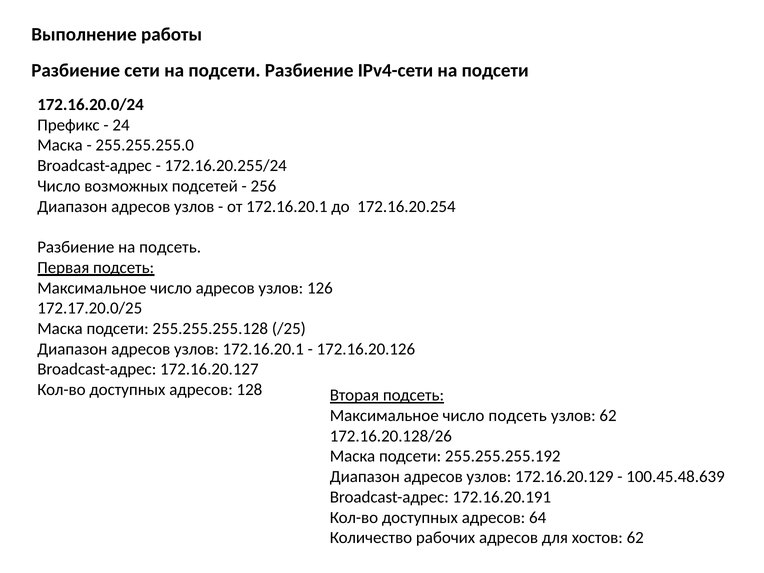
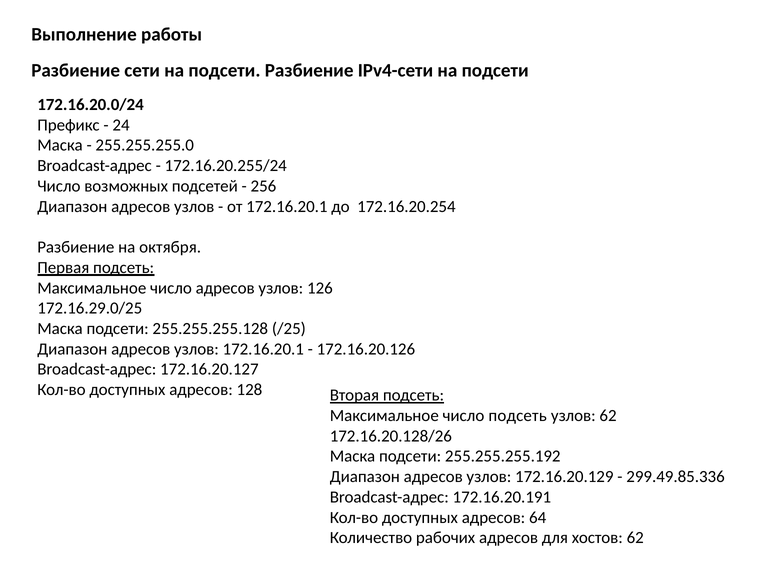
на подсеть: подсеть -> октября
172.17.20.0/25: 172.17.20.0/25 -> 172.16.29.0/25
100.45.48.639: 100.45.48.639 -> 299.49.85.336
